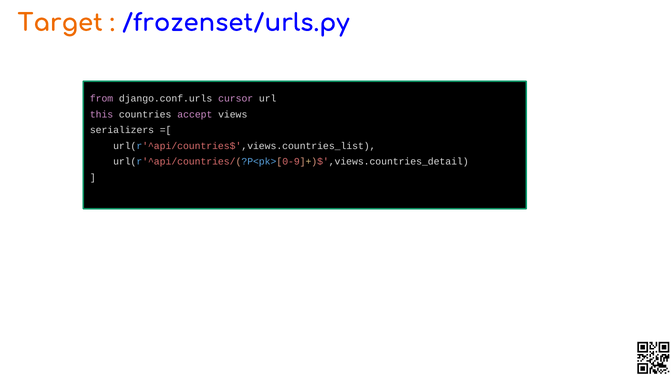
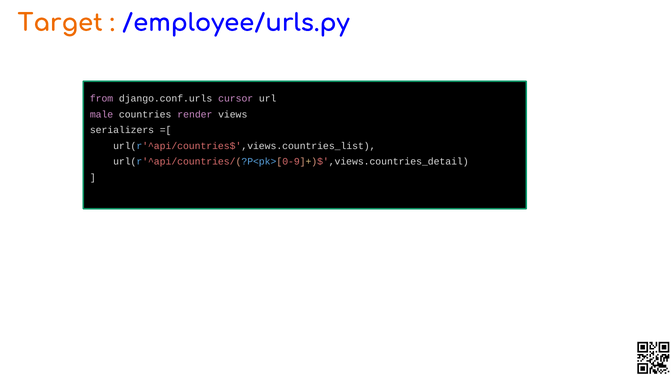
/frozenset/urls.py: /frozenset/urls.py -> /employee/urls.py
this: this -> male
accept: accept -> render
